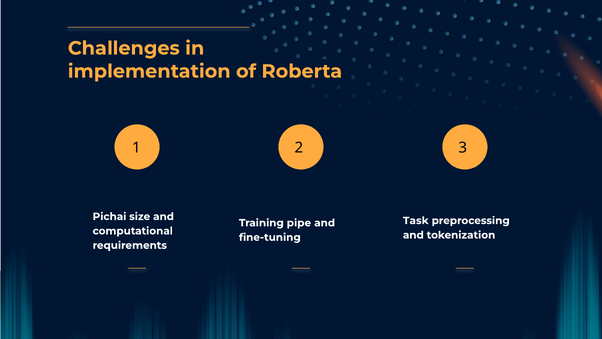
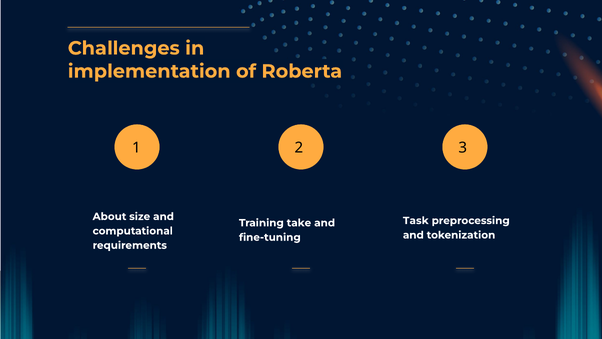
Pichai: Pichai -> About
pipe: pipe -> take
